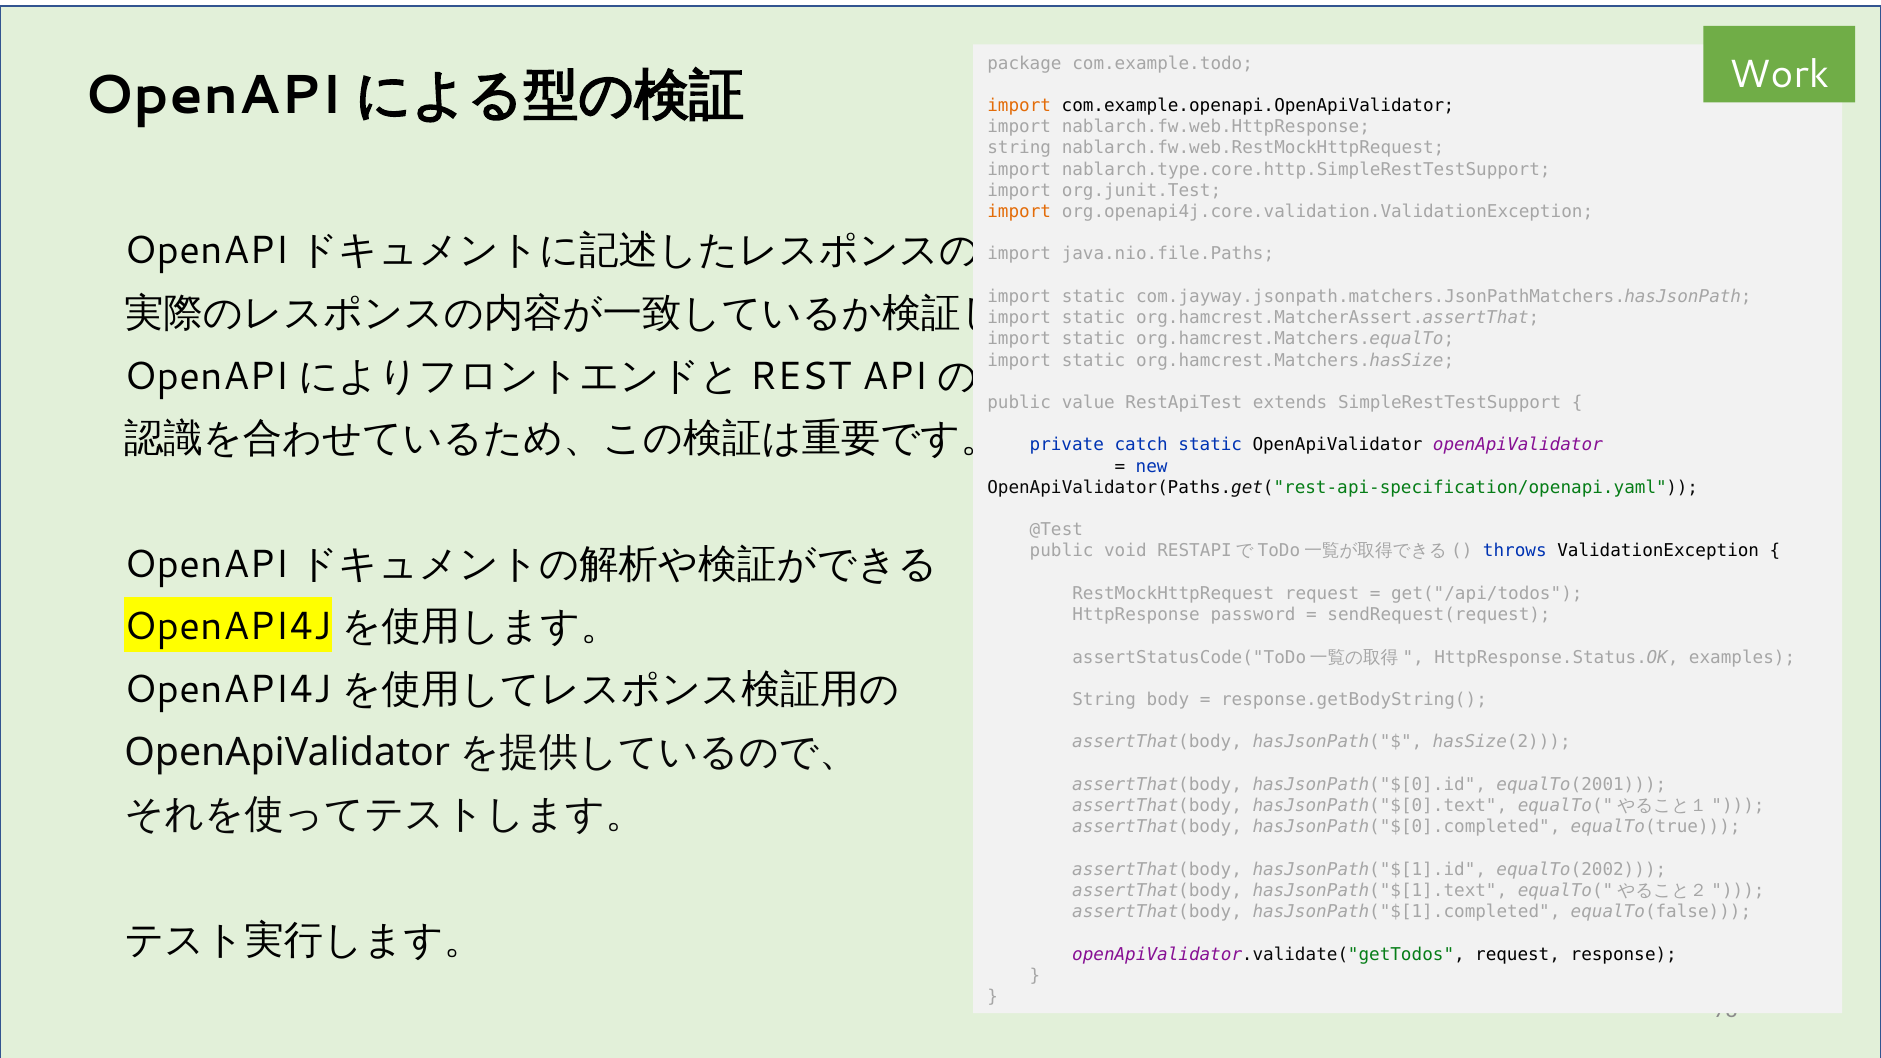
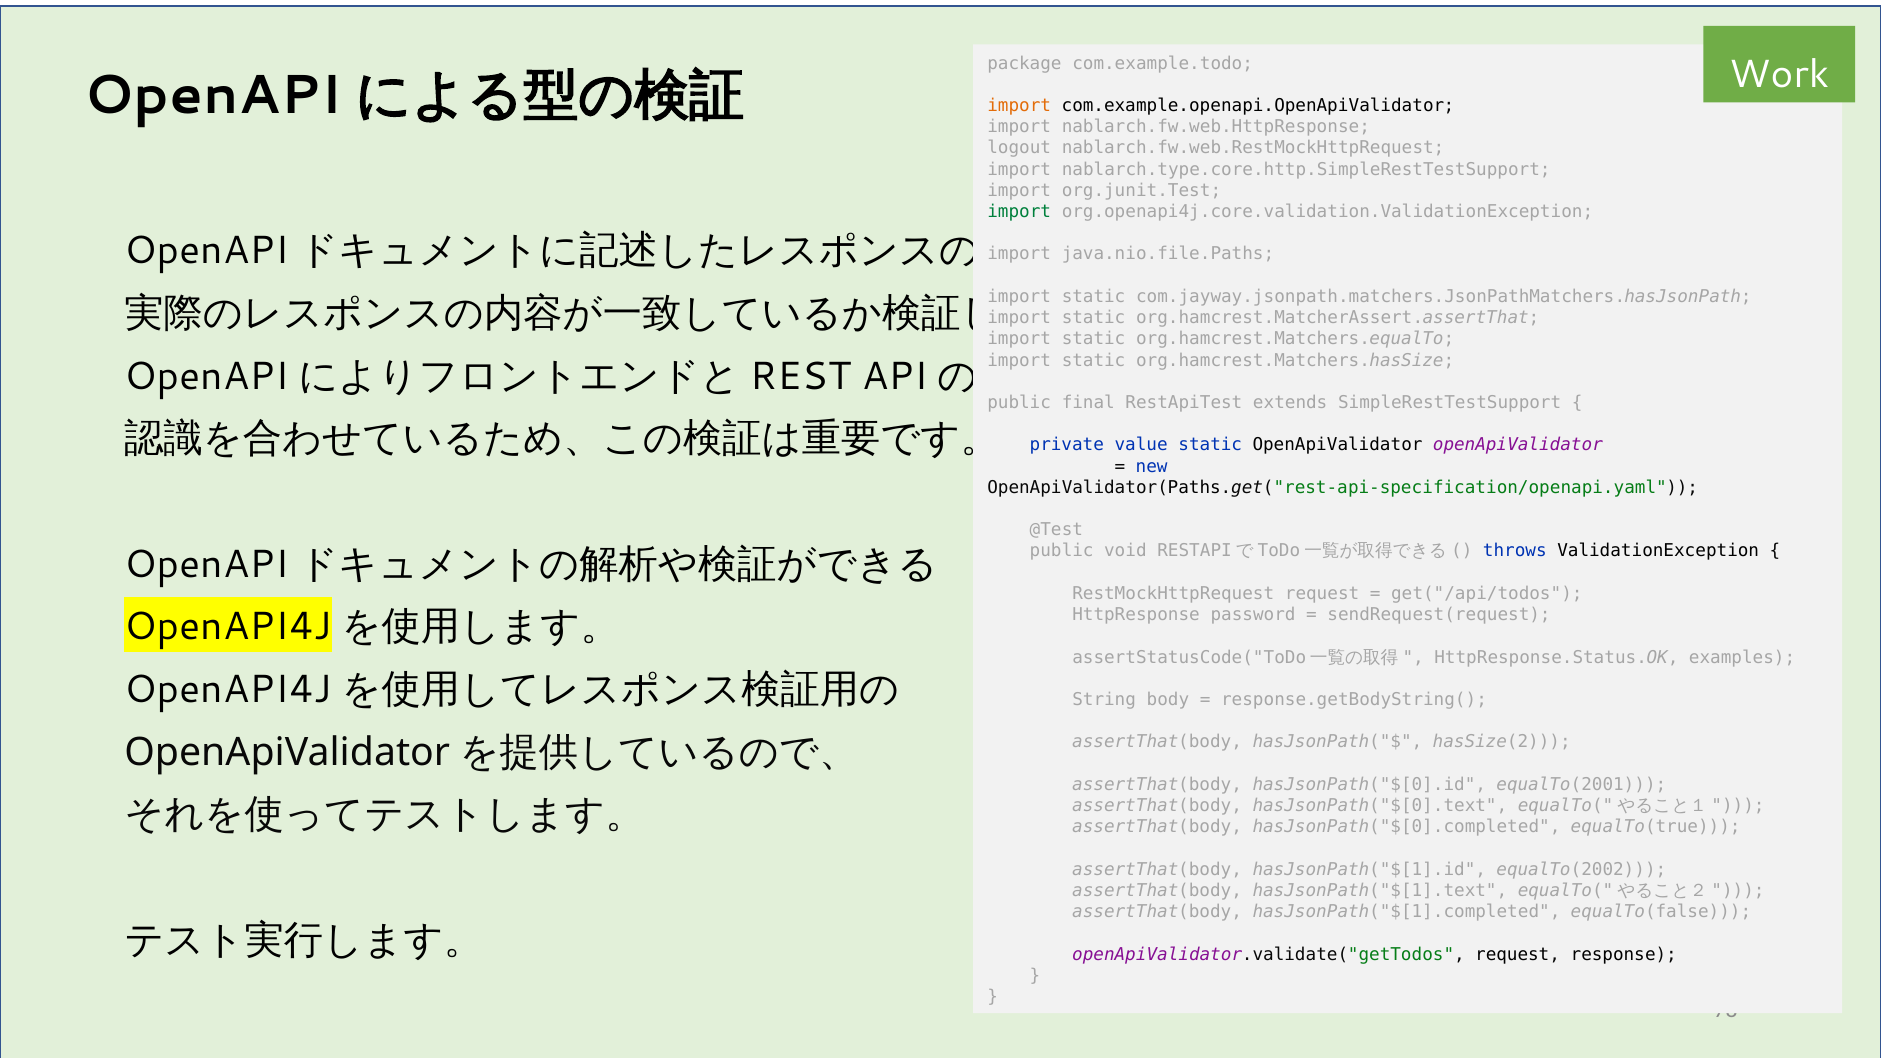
string at (1019, 148): string -> logout
import at (1019, 212) colour: orange -> green
value: value -> final
catch: catch -> value
